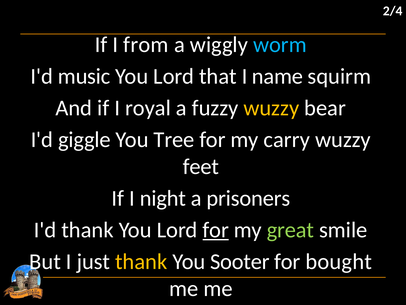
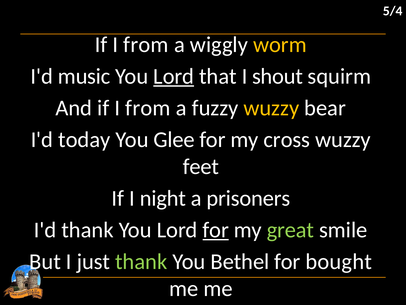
2/4: 2/4 -> 5/4
worm colour: light blue -> yellow
Lord at (174, 76) underline: none -> present
name: name -> shout
And if I royal: royal -> from
giggle: giggle -> today
Tree: Tree -> Glee
carry: carry -> cross
thank at (141, 261) colour: yellow -> light green
Sooter: Sooter -> Bethel
